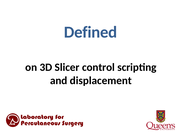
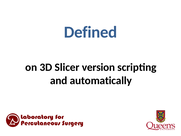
control: control -> version
displacement: displacement -> automatically
